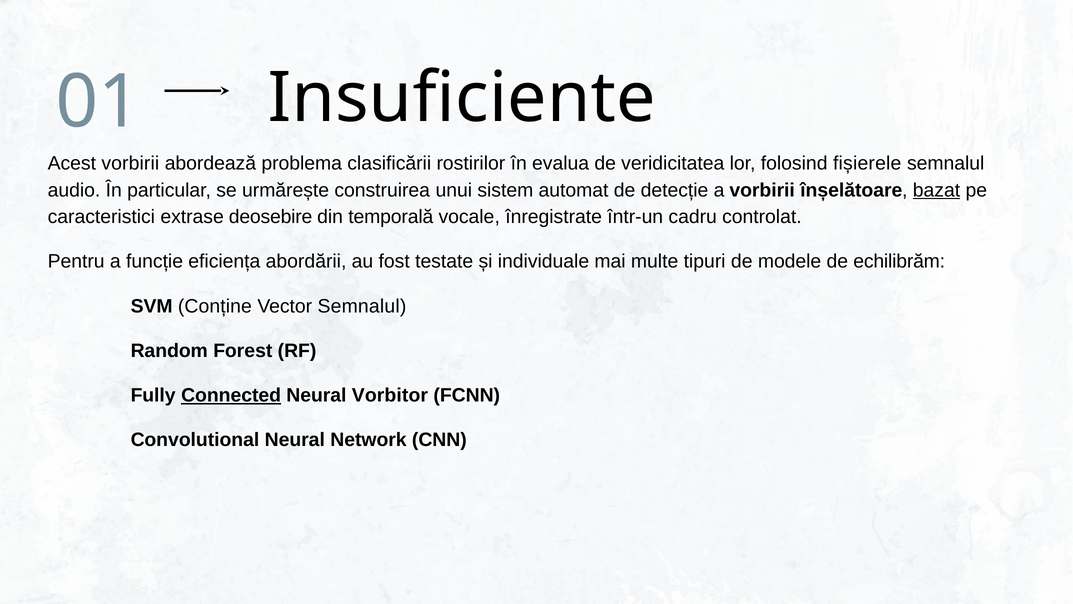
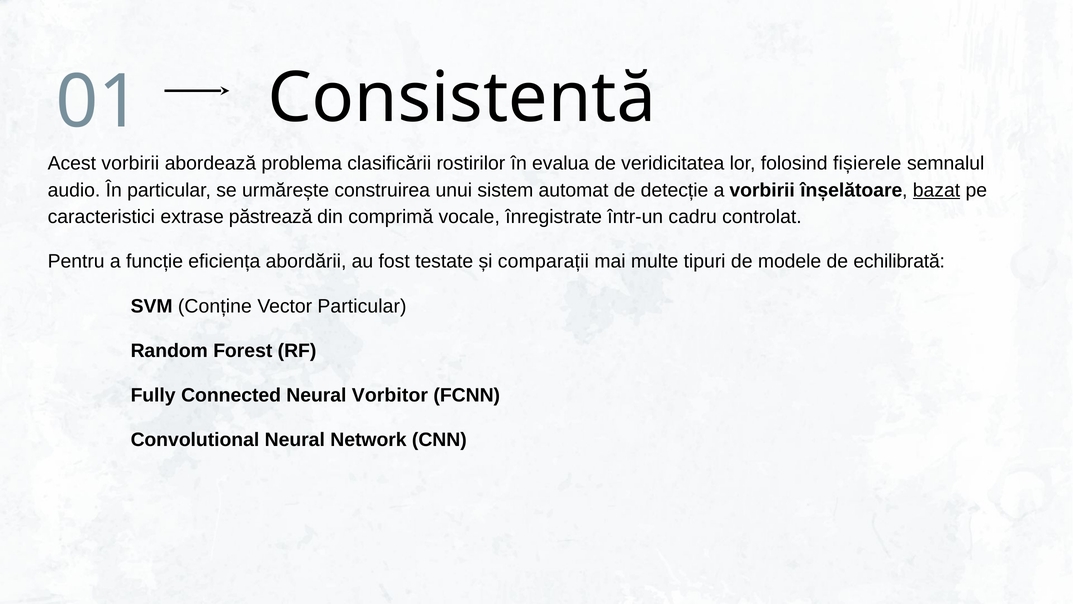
Insuficiente: Insuficiente -> Consistentă
deosebire: deosebire -> păstrează
temporală: temporală -> comprimă
individuale: individuale -> comparații
echilibrăm: echilibrăm -> echilibrată
Vector Semnalul: Semnalul -> Particular
Connected underline: present -> none
